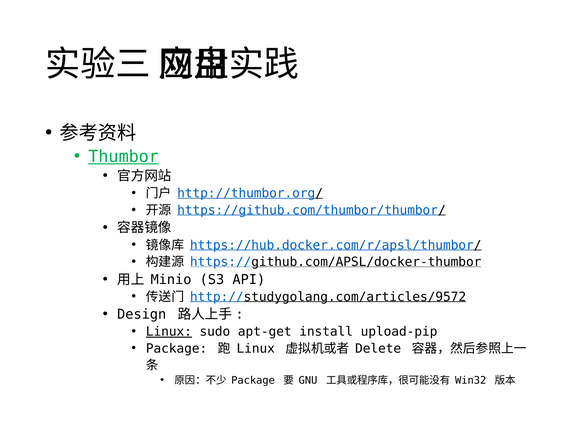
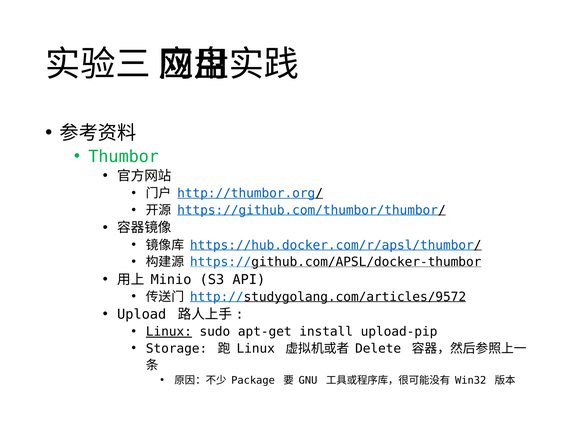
Thumbor underline: present -> none
Design: Design -> Upload
Package at (177, 348): Package -> Storage
